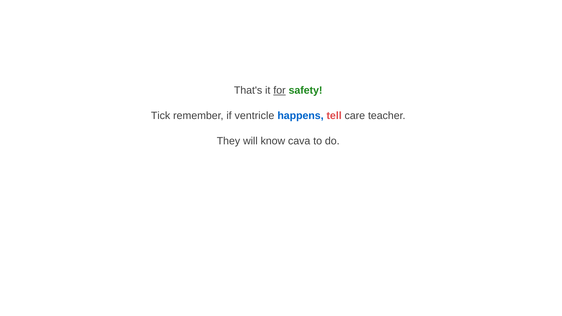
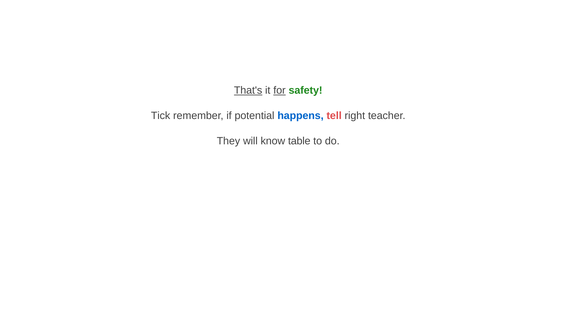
That's underline: none -> present
ventricle: ventricle -> potential
care: care -> right
cava: cava -> table
